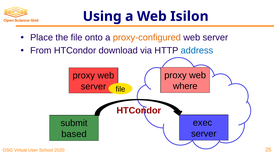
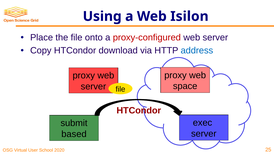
proxy-configured colour: orange -> red
From: From -> Copy
where: where -> space
